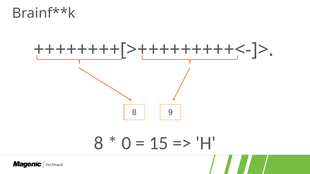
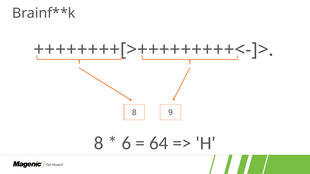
0: 0 -> 6
15: 15 -> 64
